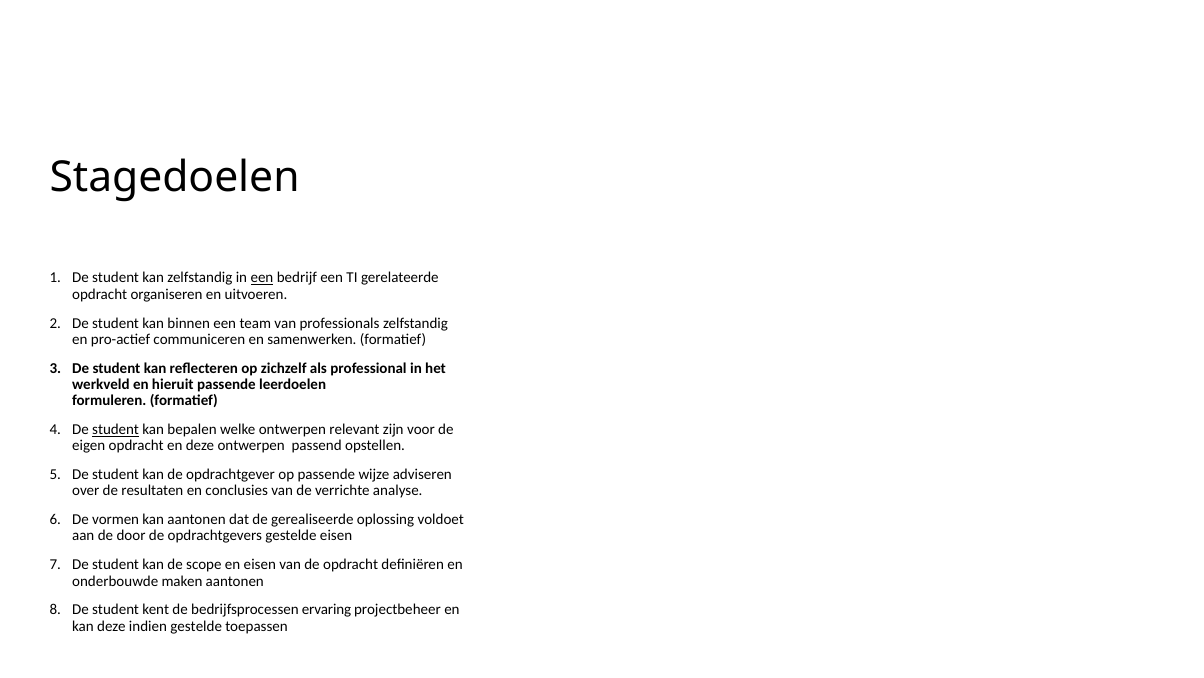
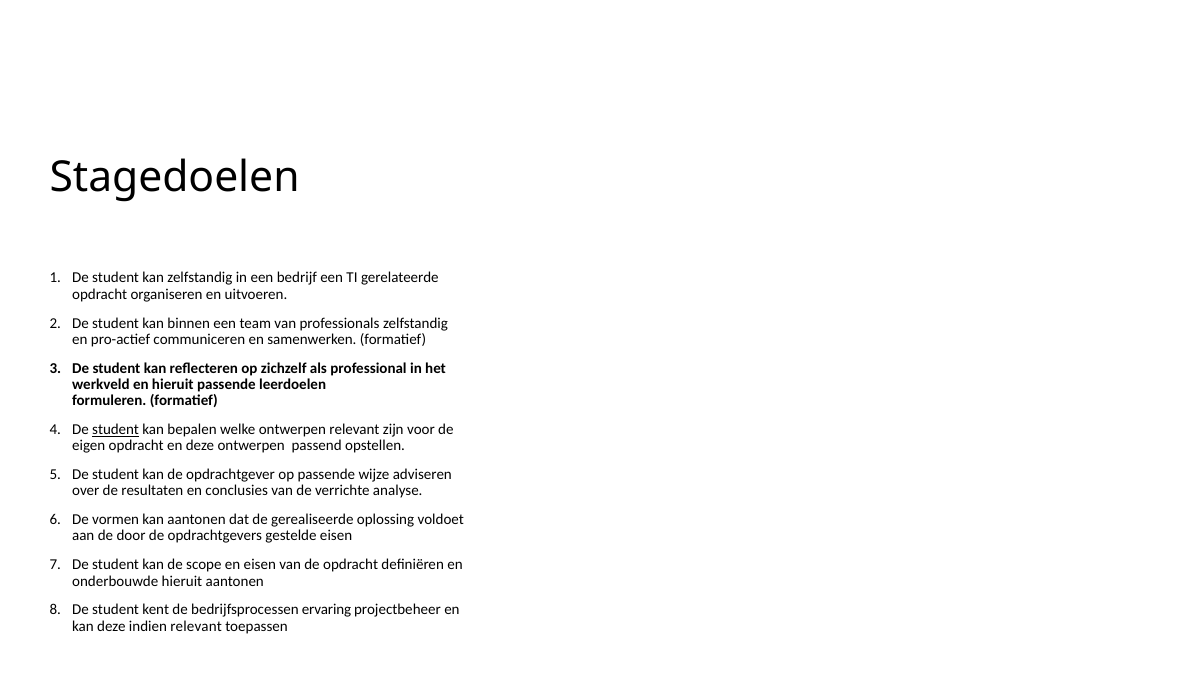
een at (262, 278) underline: present -> none
onderbouwde maken: maken -> hieruit
indien gestelde: gestelde -> relevant
